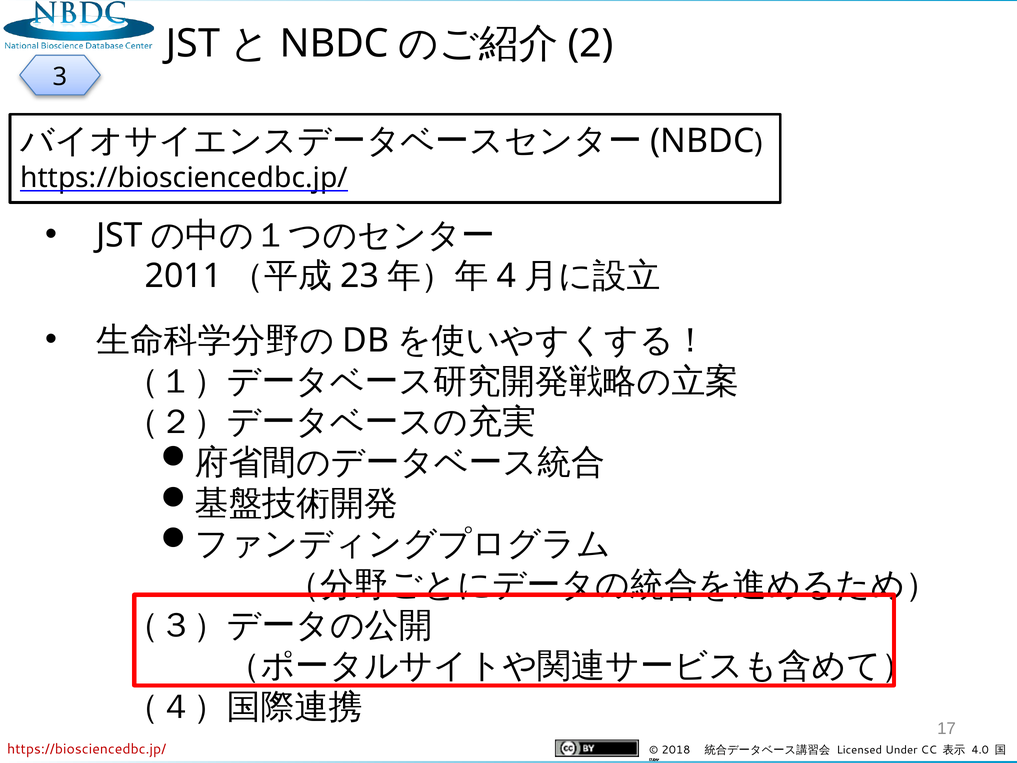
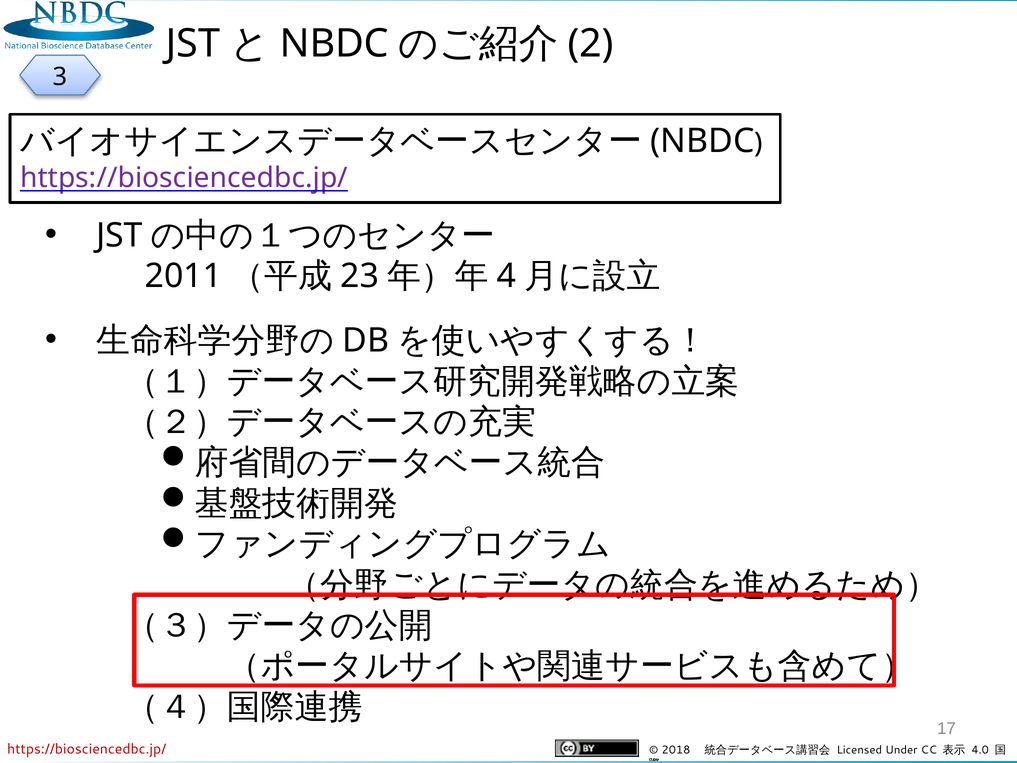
https://biosciencedbc.jp/ at (184, 178) colour: black -> purple
